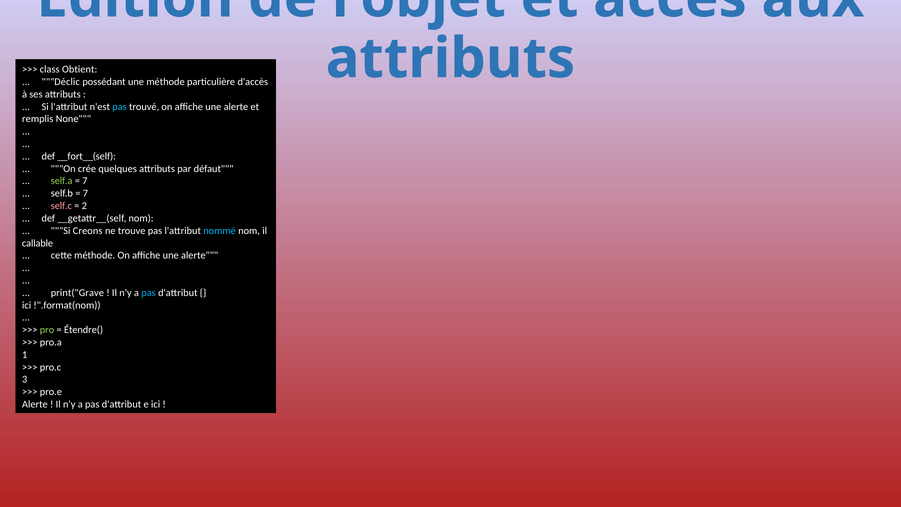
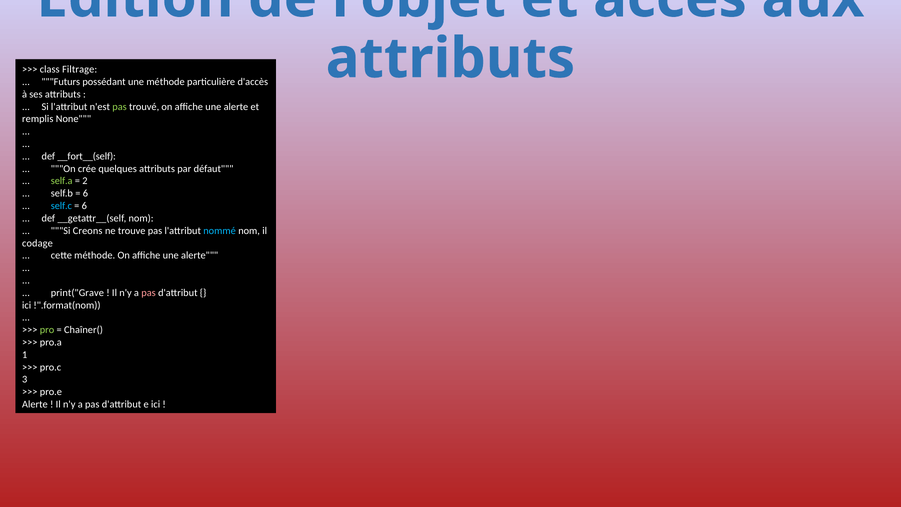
Obtient: Obtient -> Filtrage
Déclic: Déclic -> Futurs
pas at (120, 107) colour: light blue -> light green
7 at (85, 181): 7 -> 2
7 at (85, 193): 7 -> 6
self.c colour: pink -> light blue
2 at (84, 206): 2 -> 6
callable: callable -> codage
pas at (149, 293) colour: light blue -> pink
Étendre(: Étendre( -> Chaîner(
